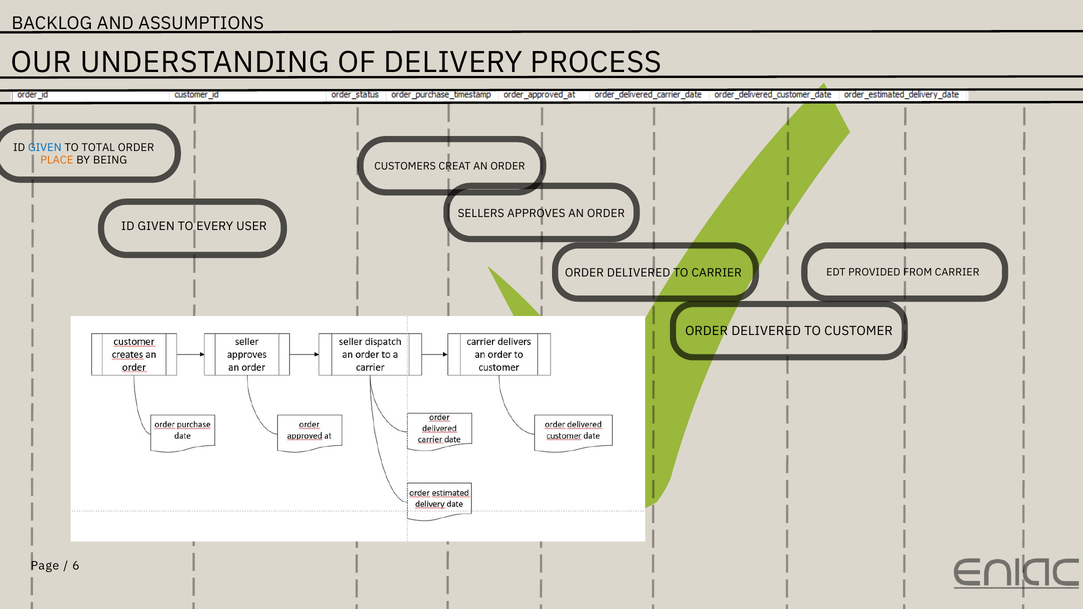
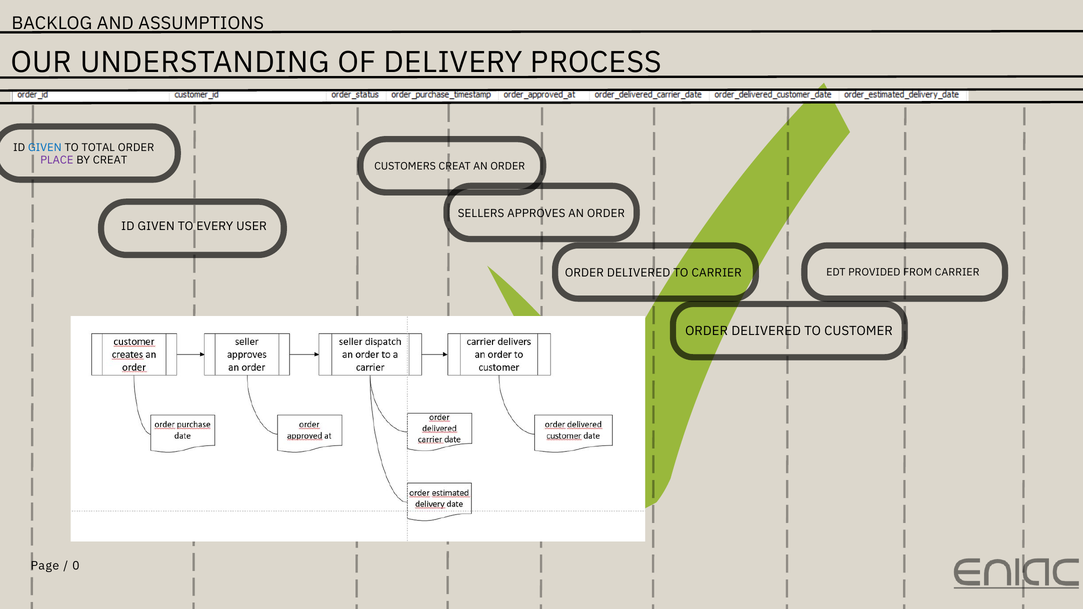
PLACE colour: orange -> purple
BY BEING: BEING -> CREAT
6: 6 -> 0
